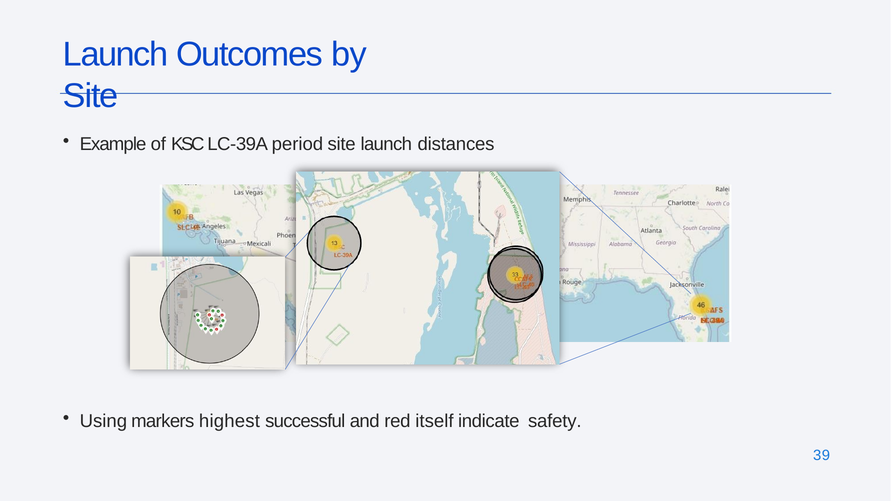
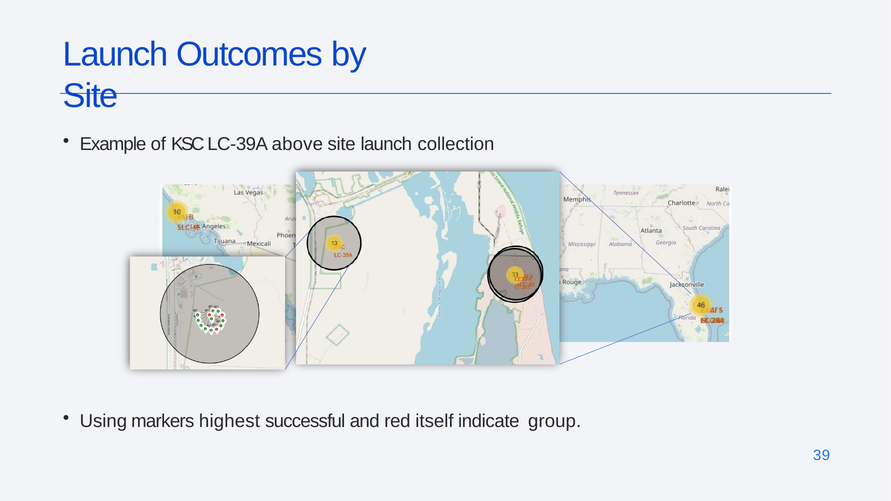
period: period -> above
distances: distances -> collection
safety: safety -> group
